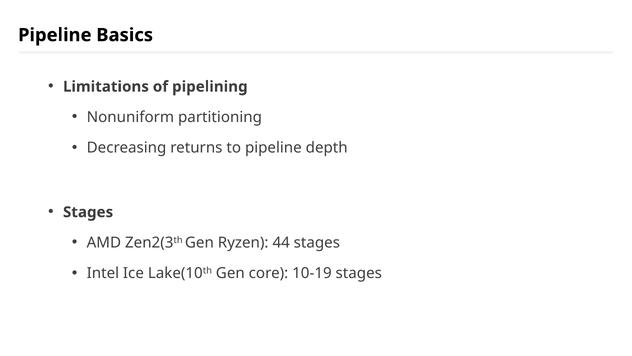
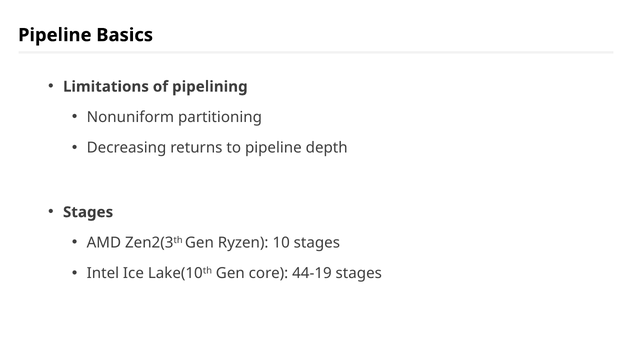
44: 44 -> 10
10-19: 10-19 -> 44-19
